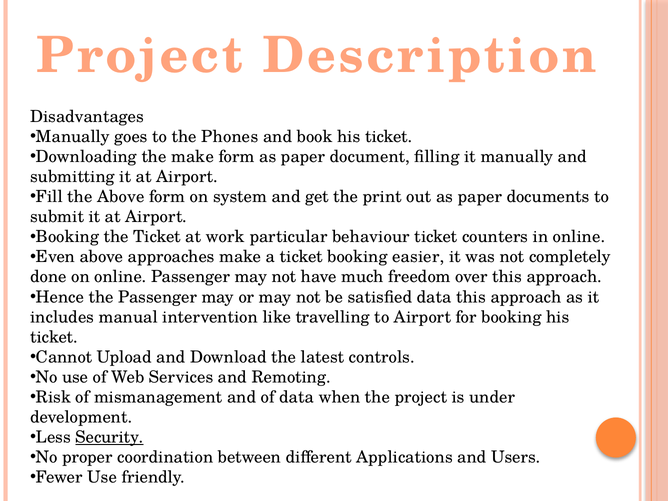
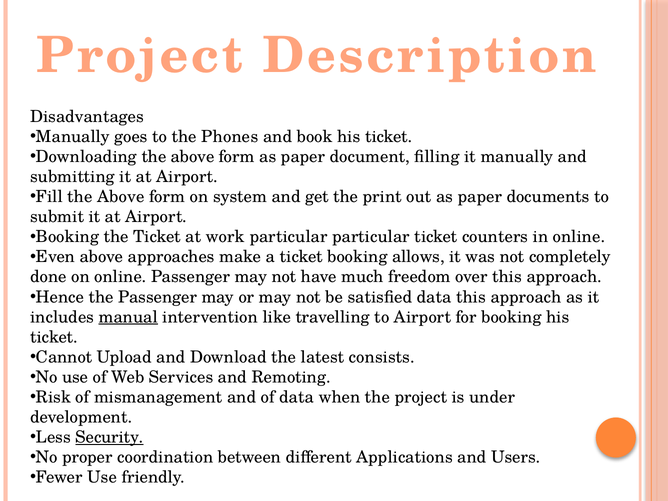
Downloading the make: make -> above
particular behaviour: behaviour -> particular
easier: easier -> allows
manual underline: none -> present
controls: controls -> consists
